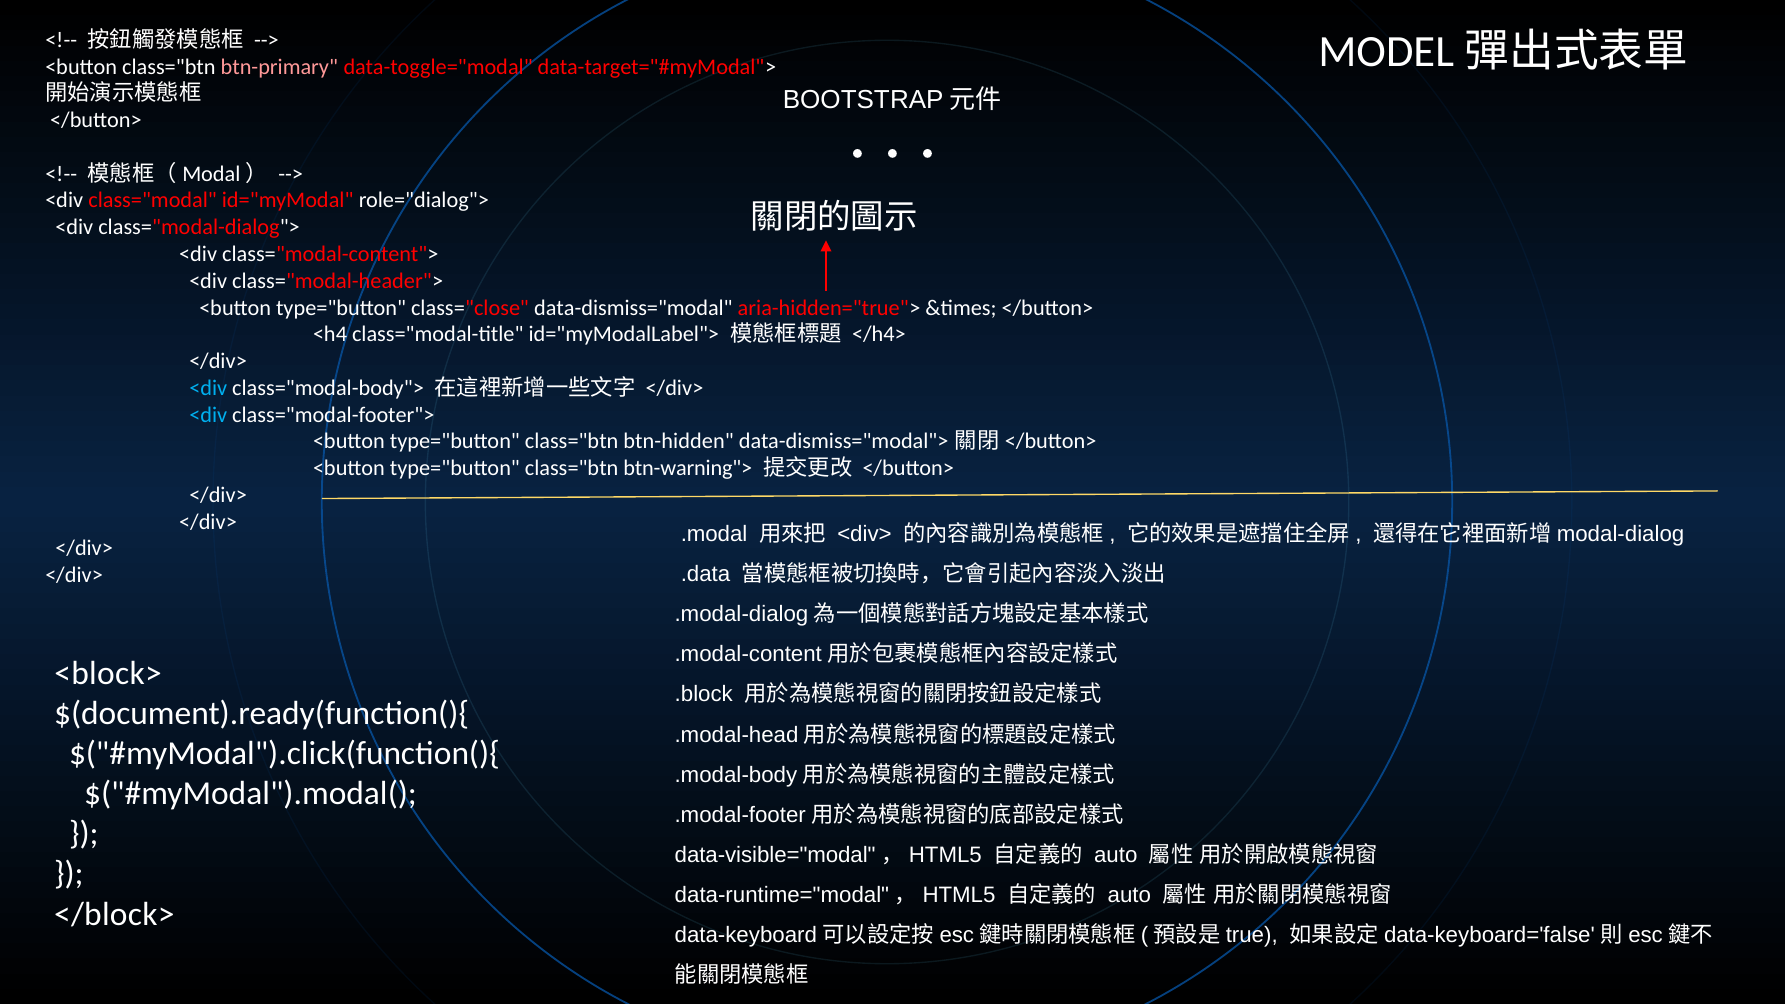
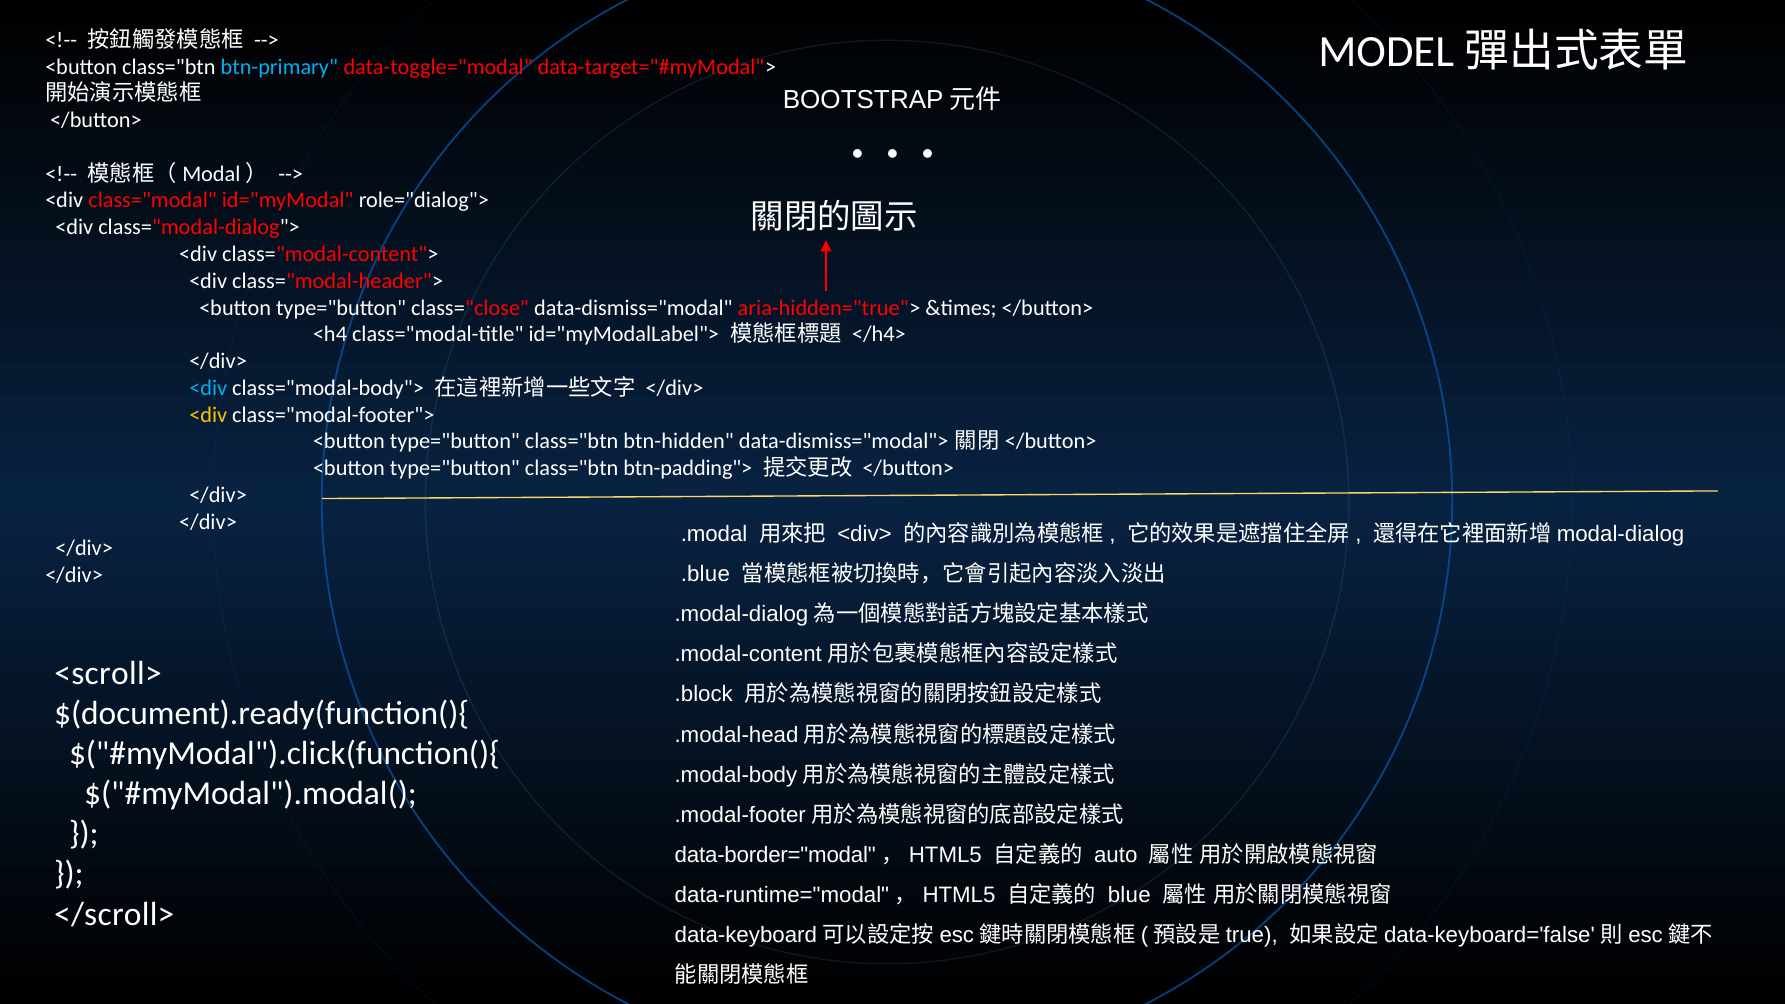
btn-primary colour: pink -> light blue
<div at (208, 415) colour: light blue -> yellow
btn-warning">: btn-warning"> -> btn-padding">
.data: .data -> .blue
<block>: <block> -> <scroll>
data-visible="modal: data-visible="modal -> data-border="modal
auto at (1129, 895): auto -> blue
</block>: </block> -> </scroll>
